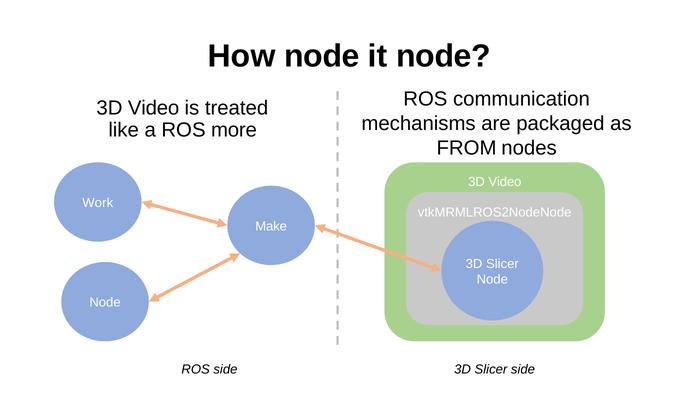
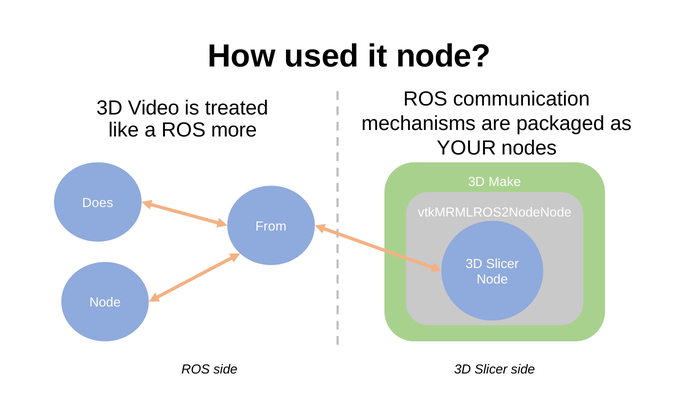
How node: node -> used
FROM: FROM -> YOUR
Video at (505, 182): Video -> Make
Work: Work -> Does
Make: Make -> From
